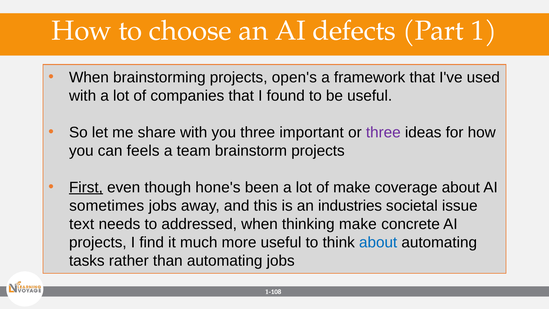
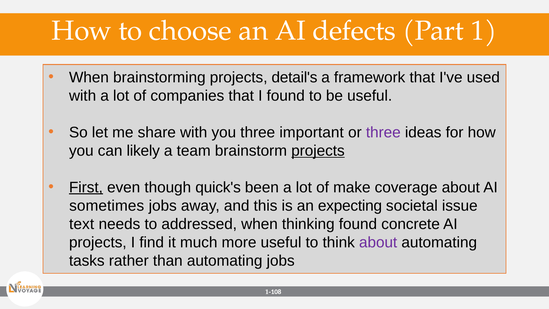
open's: open's -> detail's
feels: feels -> likely
projects at (318, 151) underline: none -> present
hone's: hone's -> quick's
industries: industries -> expecting
thinking make: make -> found
about at (378, 242) colour: blue -> purple
